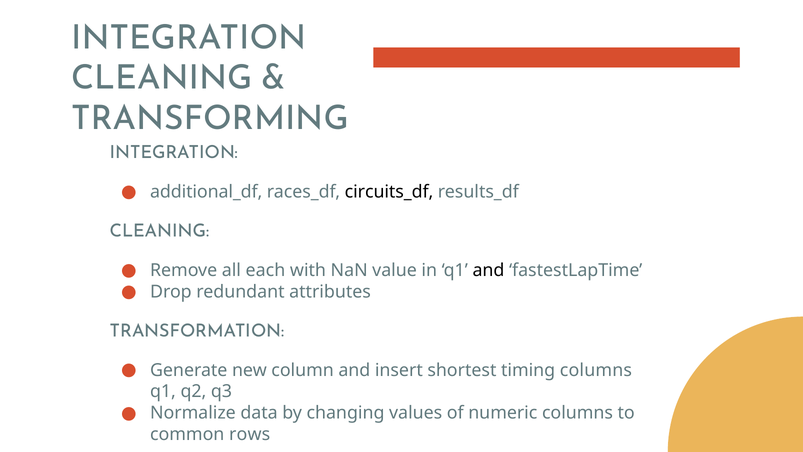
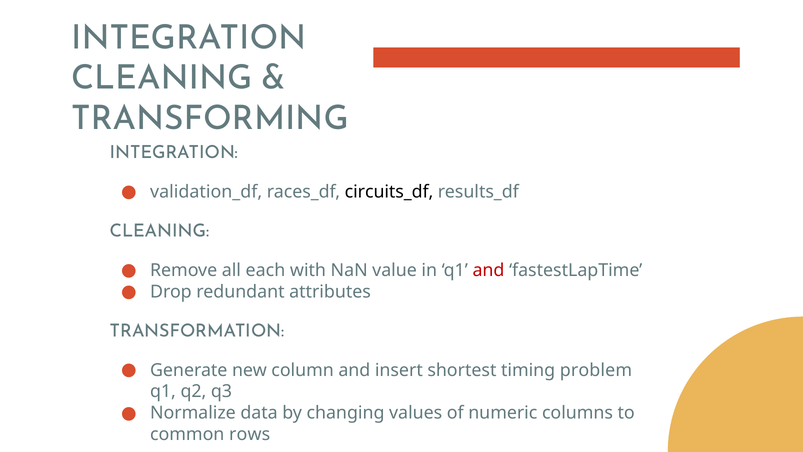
additional_df: additional_df -> validation_df
and at (488, 270) colour: black -> red
timing columns: columns -> problem
